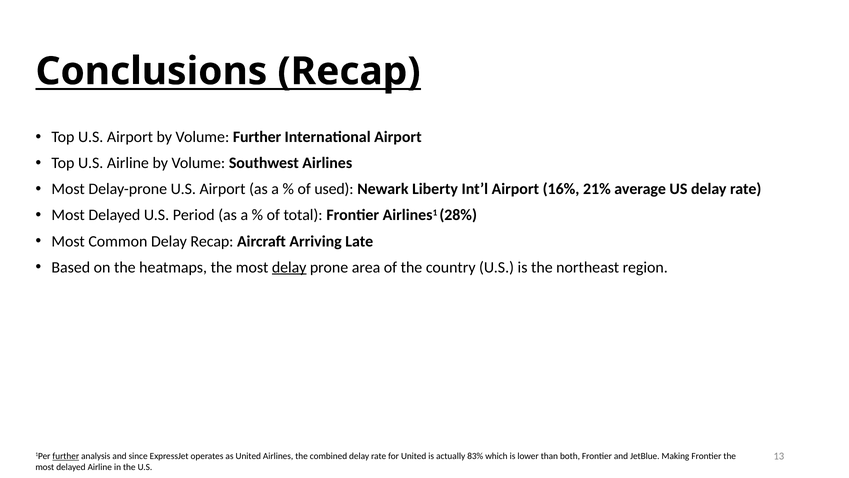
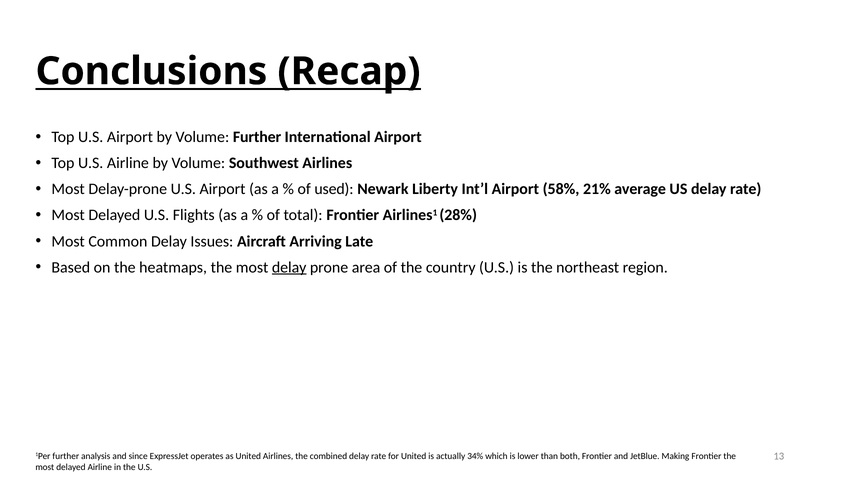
16%: 16% -> 58%
Period: Period -> Flights
Delay Recap: Recap -> Issues
further at (66, 456) underline: present -> none
83%: 83% -> 34%
